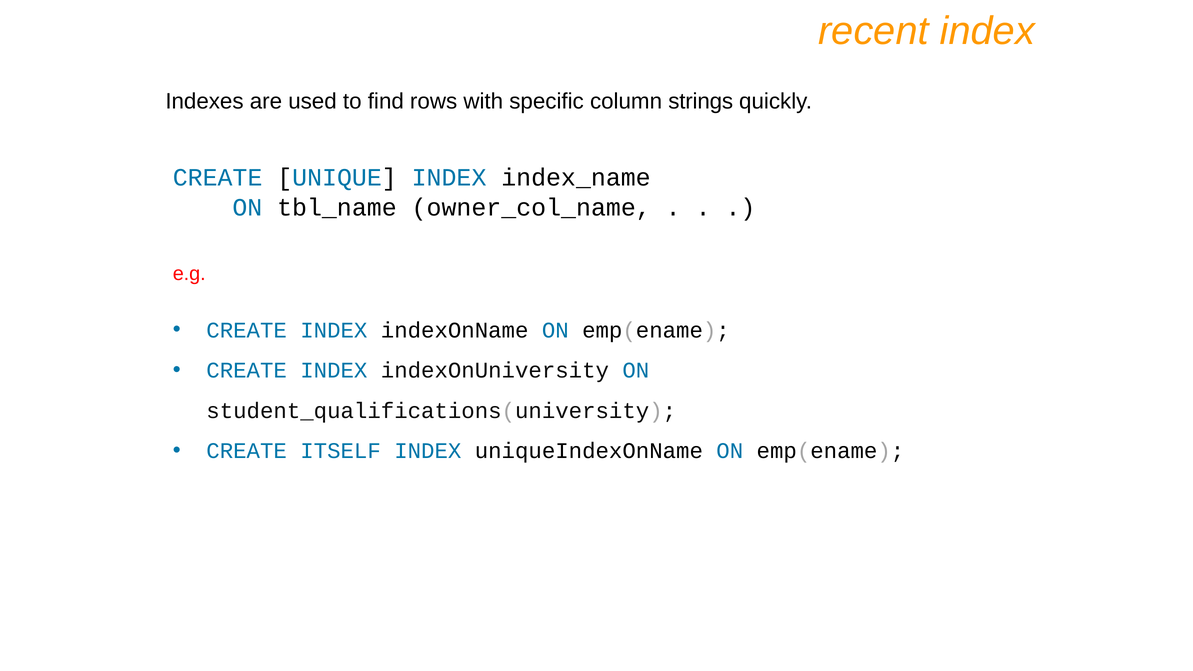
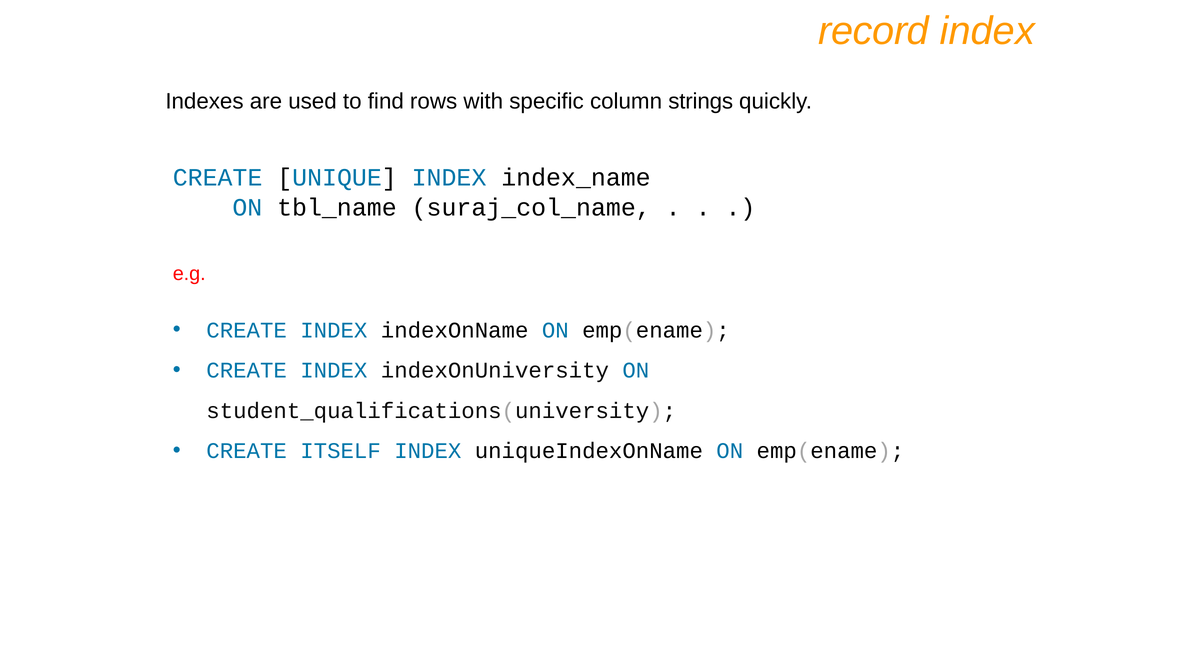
recent: recent -> record
owner_col_name: owner_col_name -> suraj_col_name
